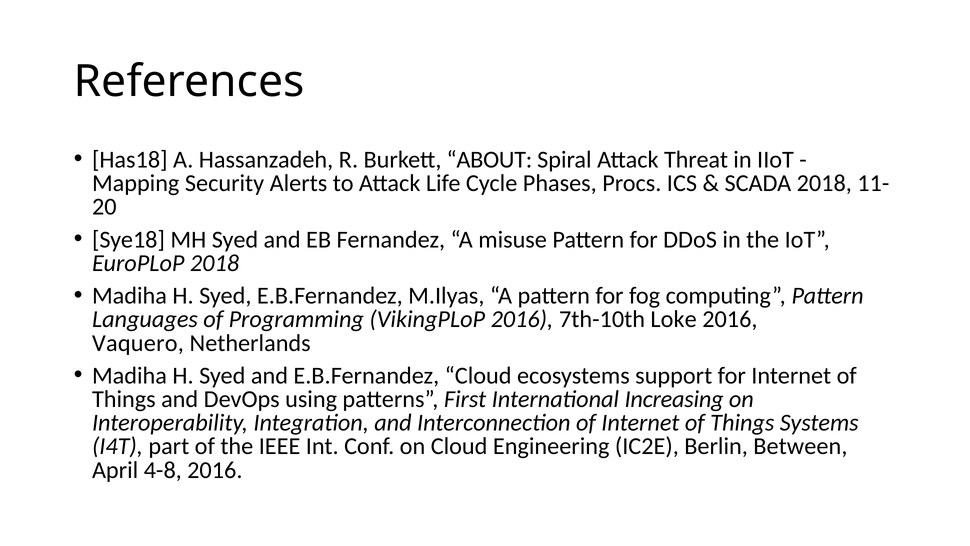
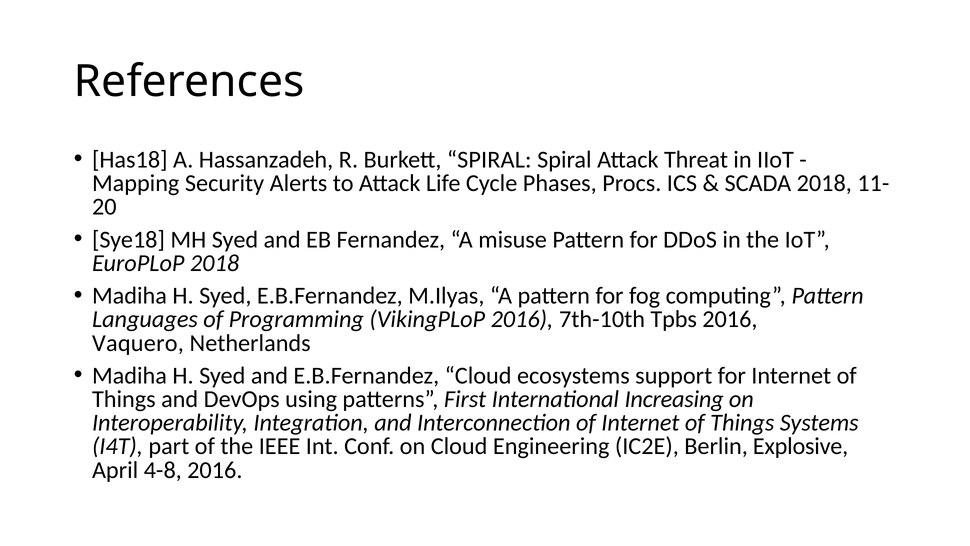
Burkett ABOUT: ABOUT -> SPIRAL
Loke: Loke -> Tpbs
Between: Between -> Explosive
